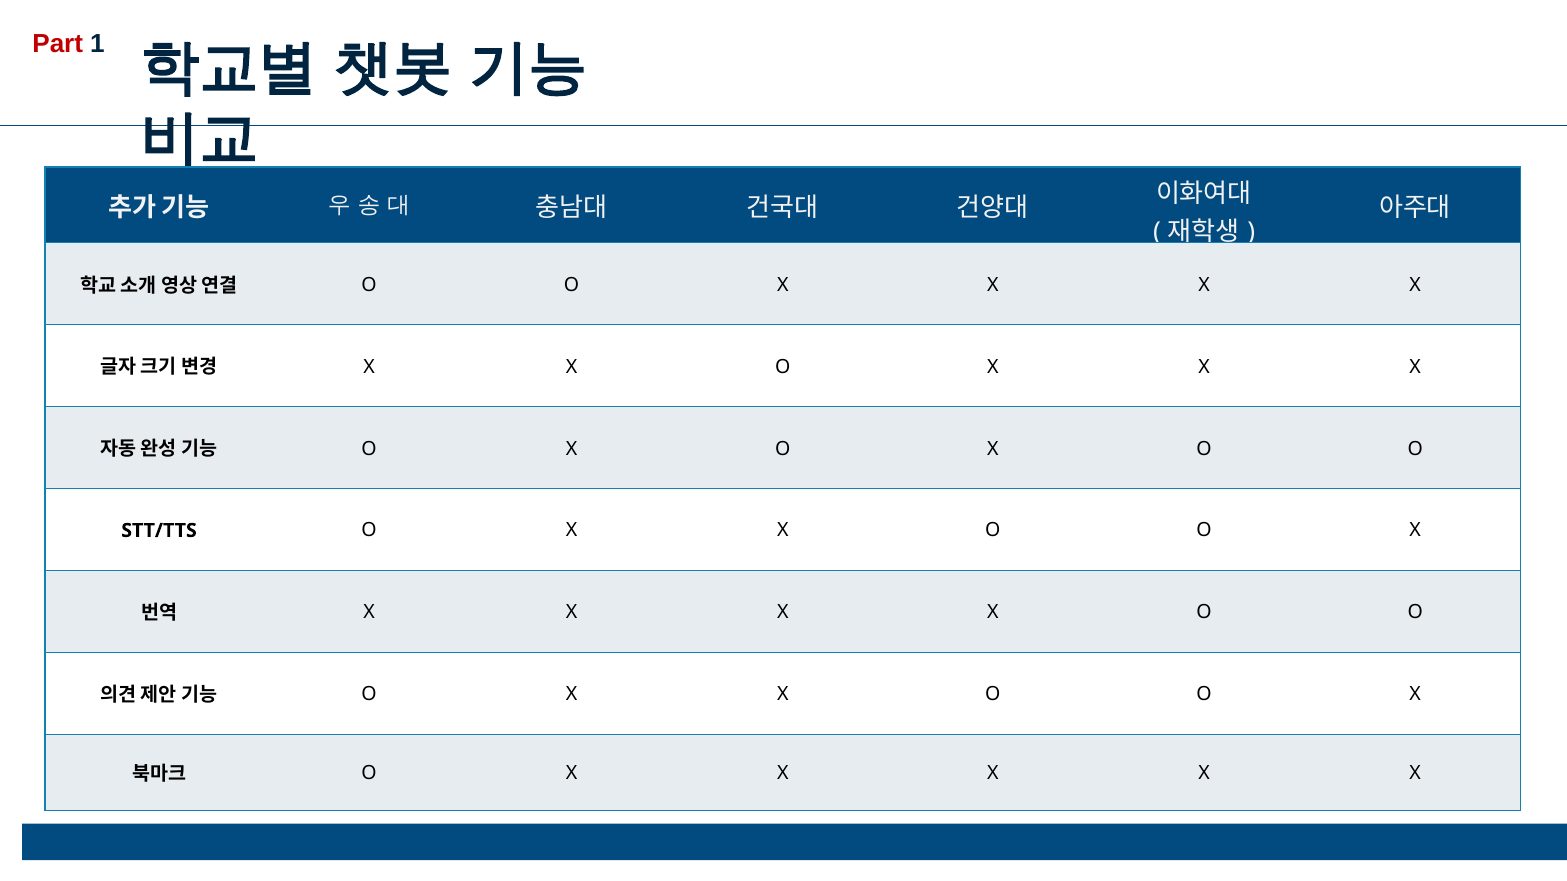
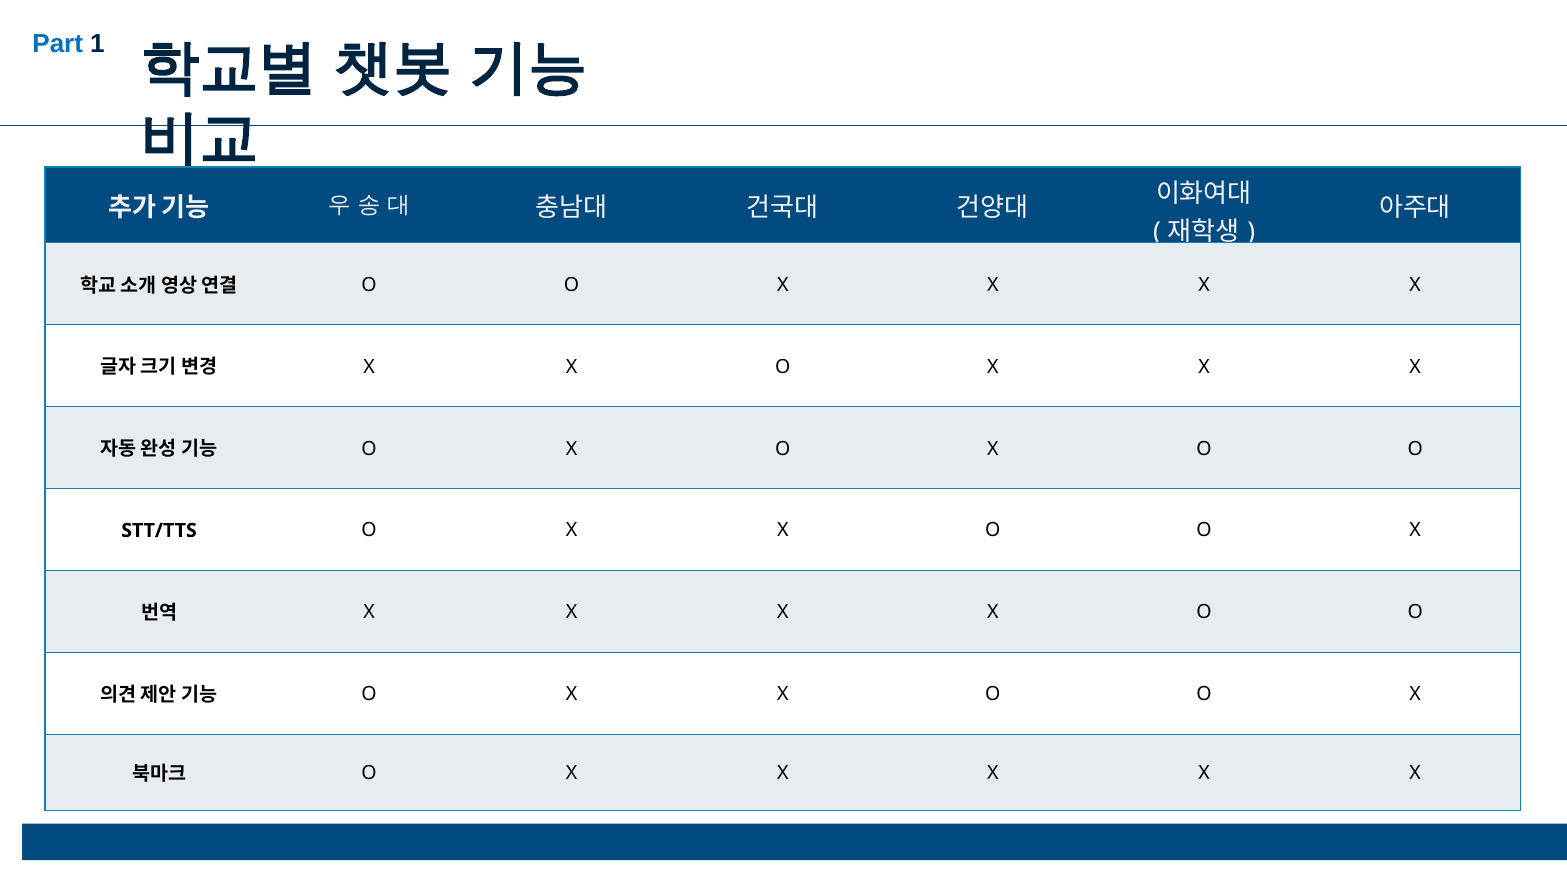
Part colour: red -> blue
